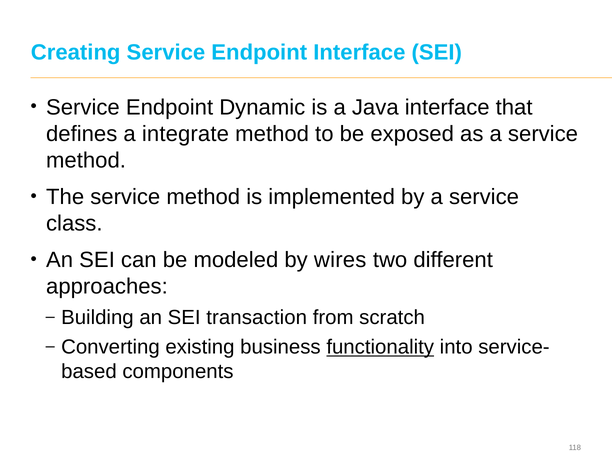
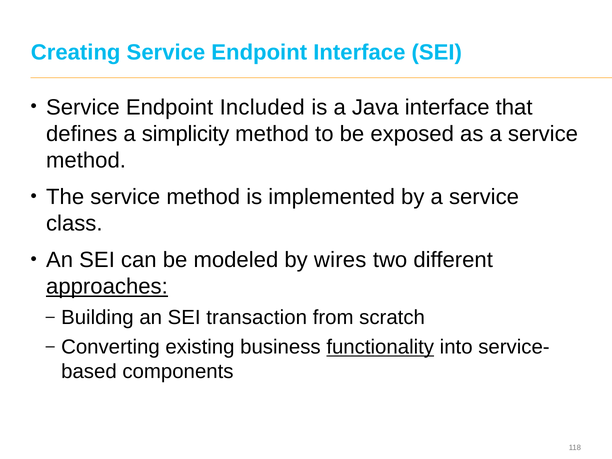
Dynamic: Dynamic -> Included
integrate: integrate -> simplicity
approaches underline: none -> present
